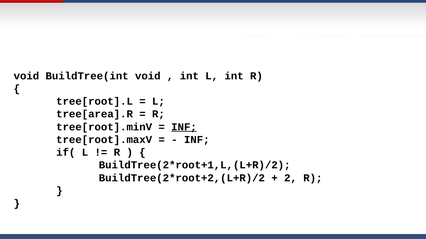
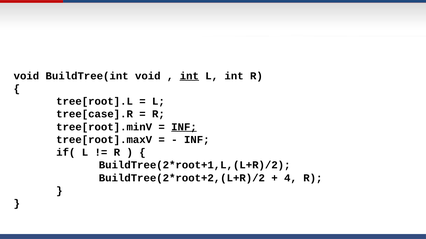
int at (189, 76) underline: none -> present
tree[area].R: tree[area].R -> tree[case].R
2: 2 -> 4
